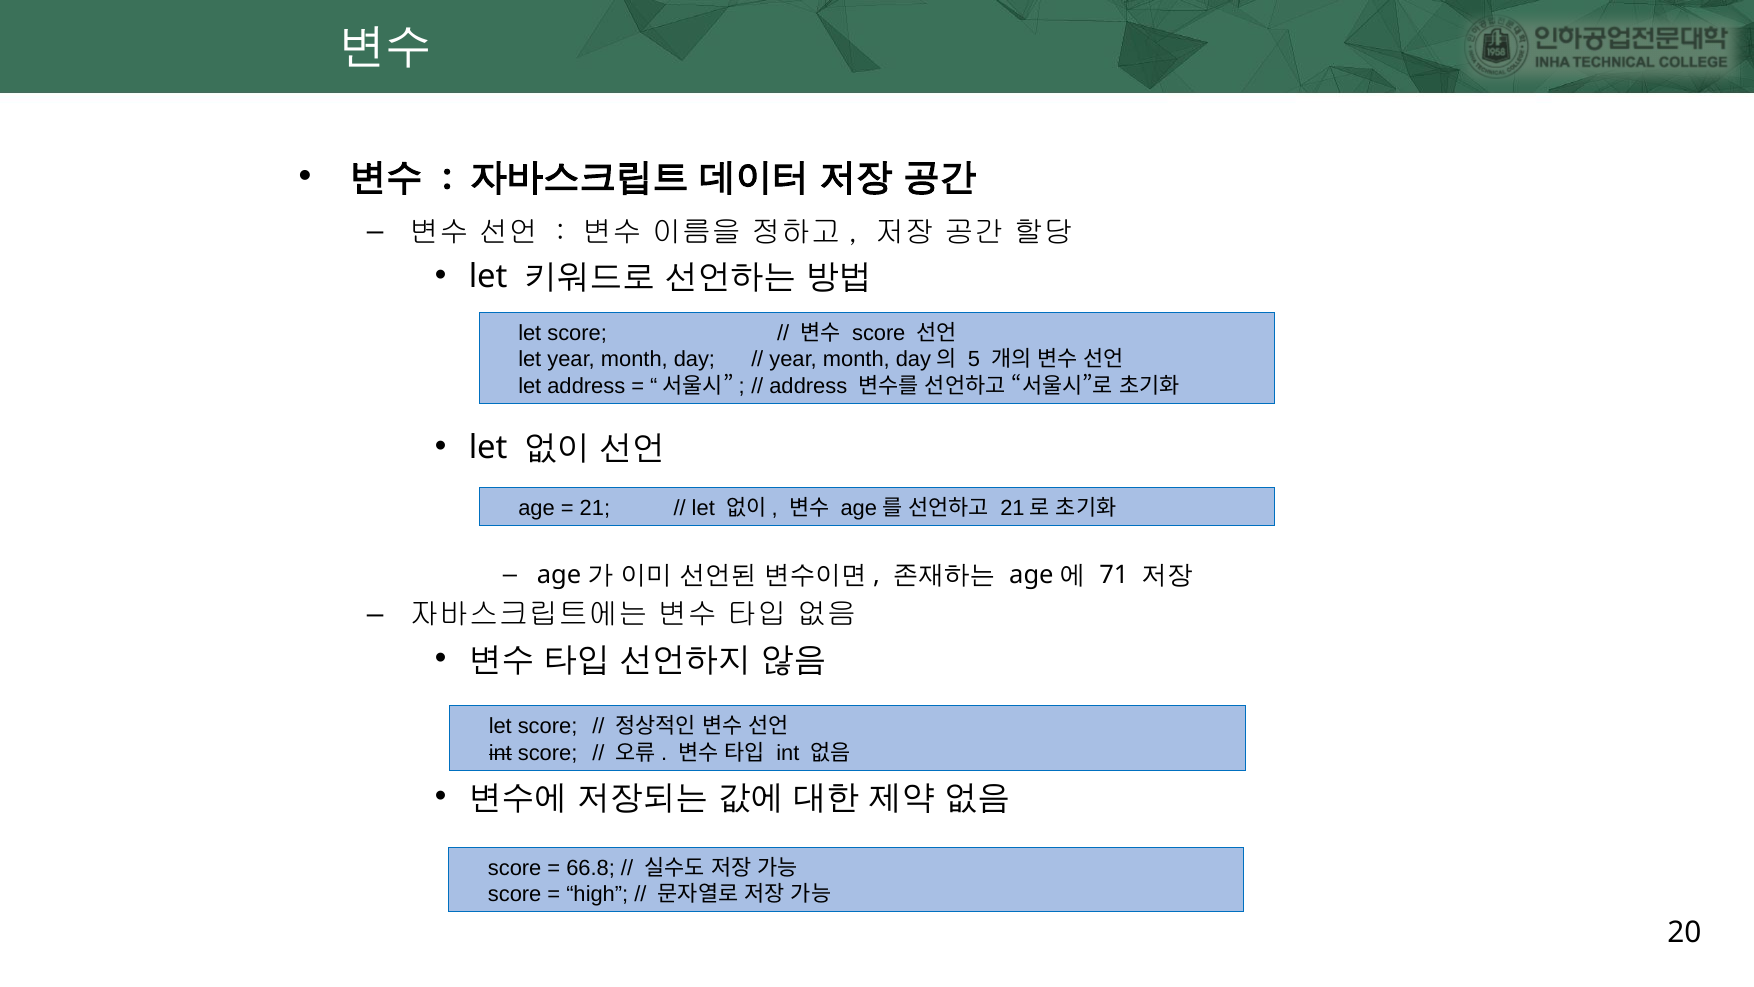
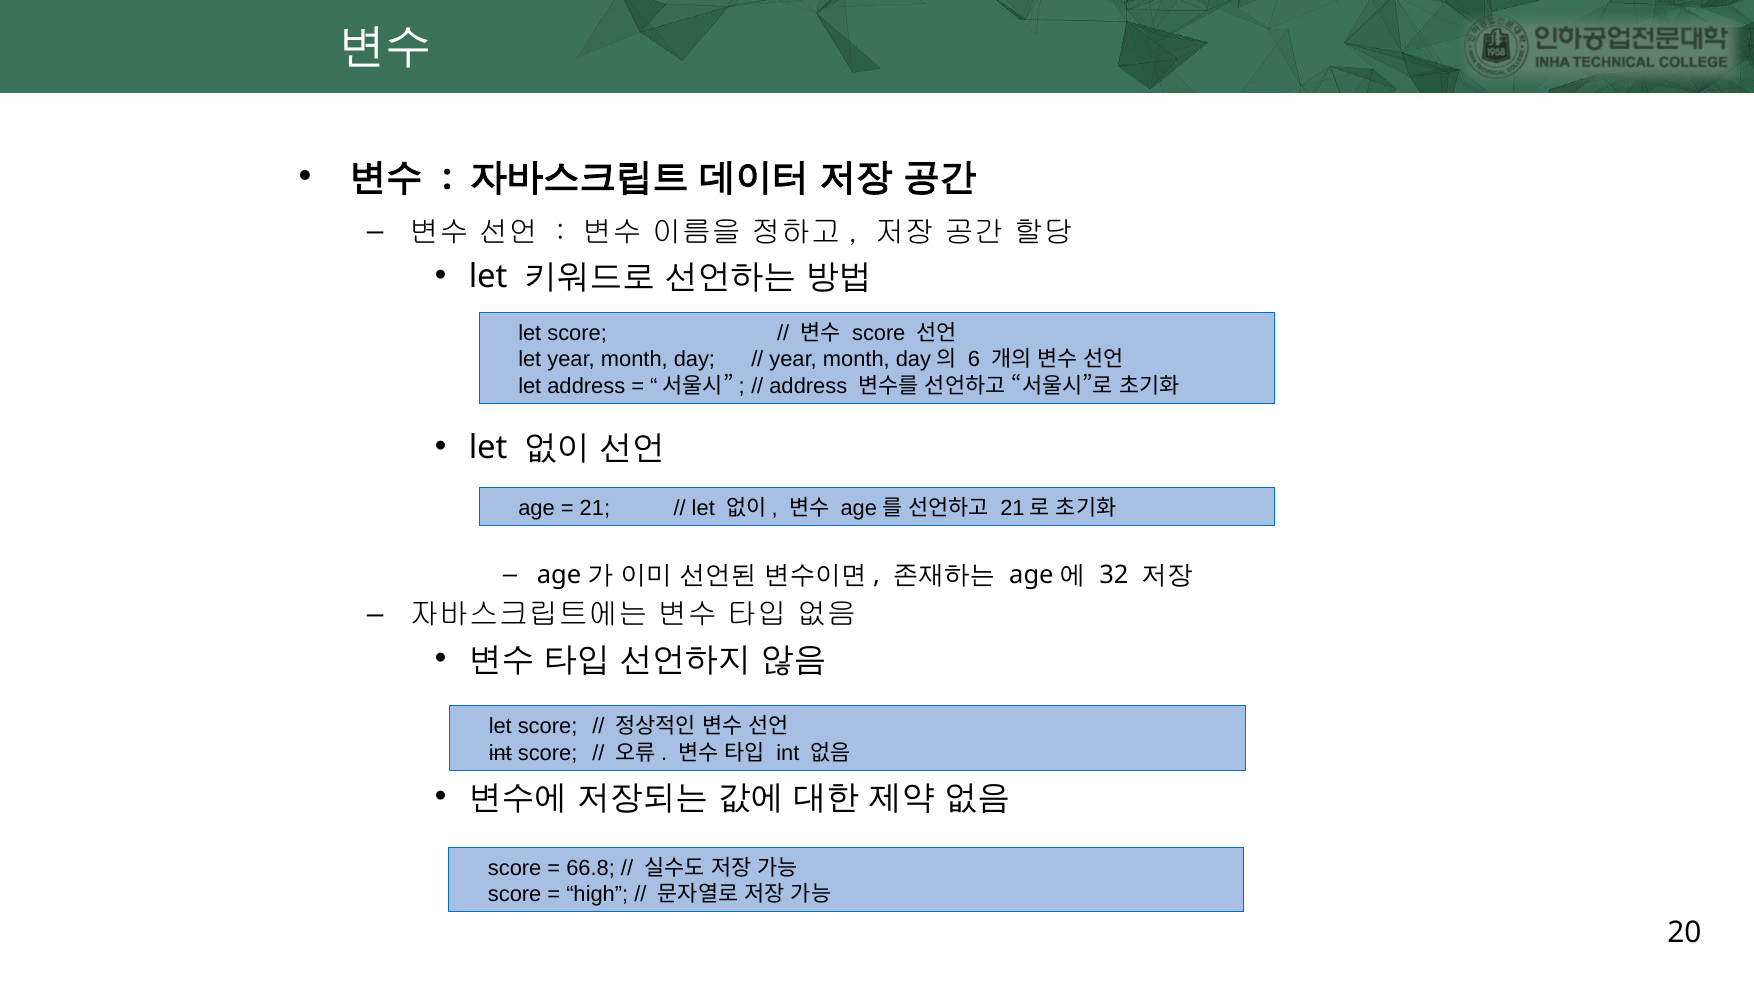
5: 5 -> 6
71: 71 -> 32
